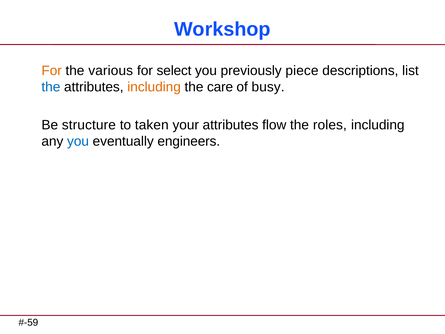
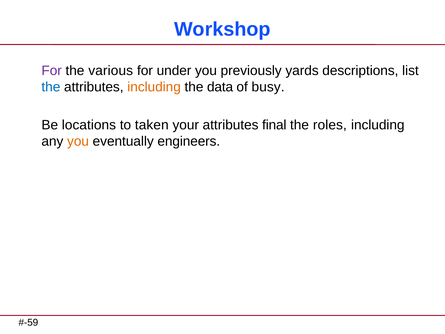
For at (52, 71) colour: orange -> purple
select: select -> under
piece: piece -> yards
care: care -> data
structure: structure -> locations
flow: flow -> final
you at (78, 141) colour: blue -> orange
